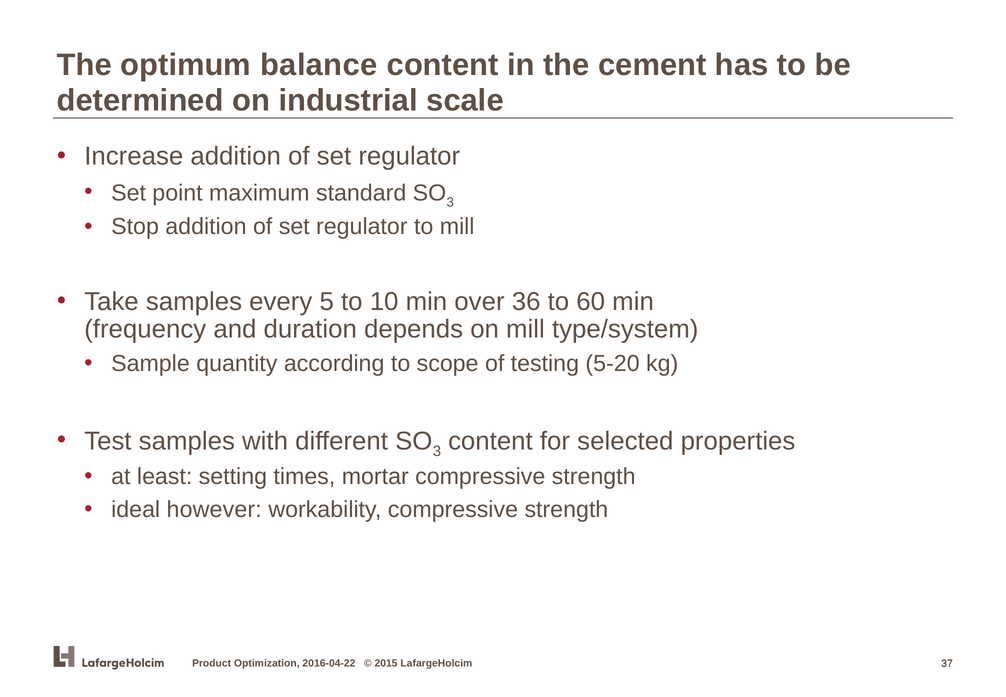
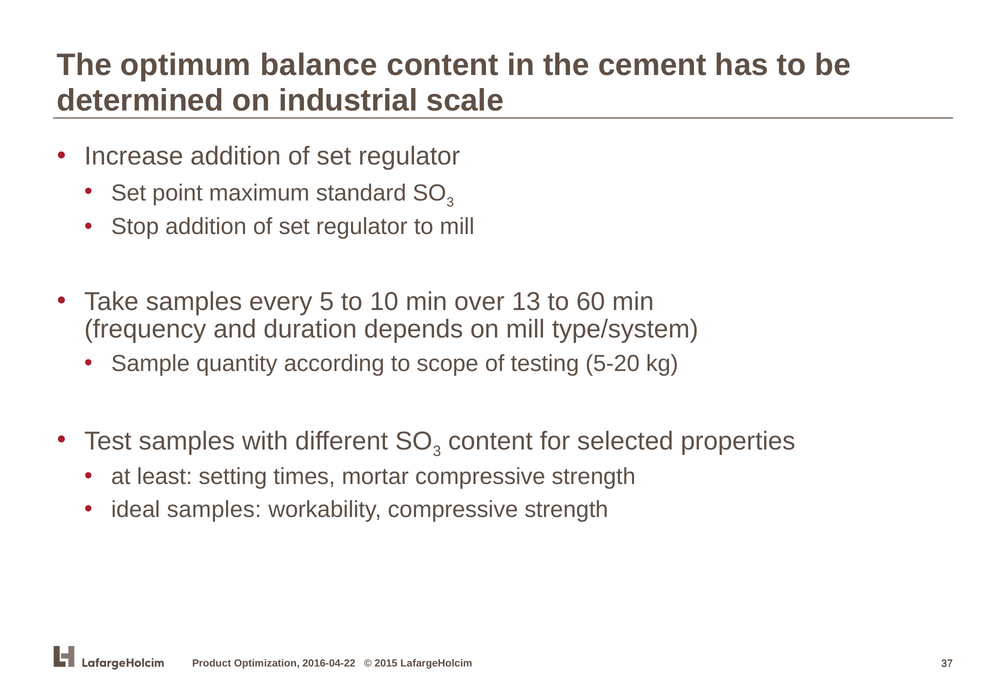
36: 36 -> 13
ideal however: however -> samples
